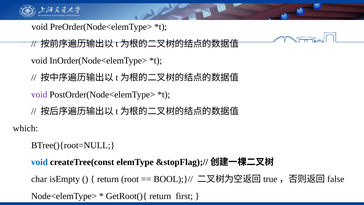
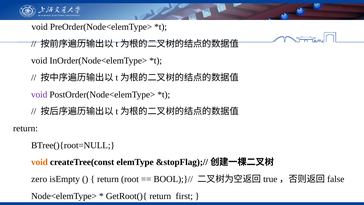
which at (25, 128): which -> return
void at (39, 162) colour: blue -> orange
char: char -> zero
